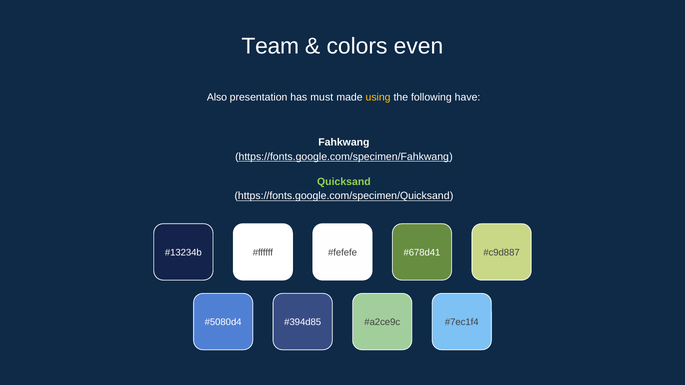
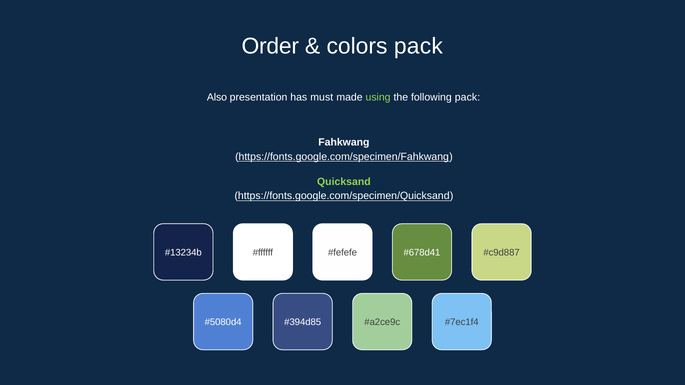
Team: Team -> Order
colors even: even -> pack
using colour: yellow -> light green
following have: have -> pack
